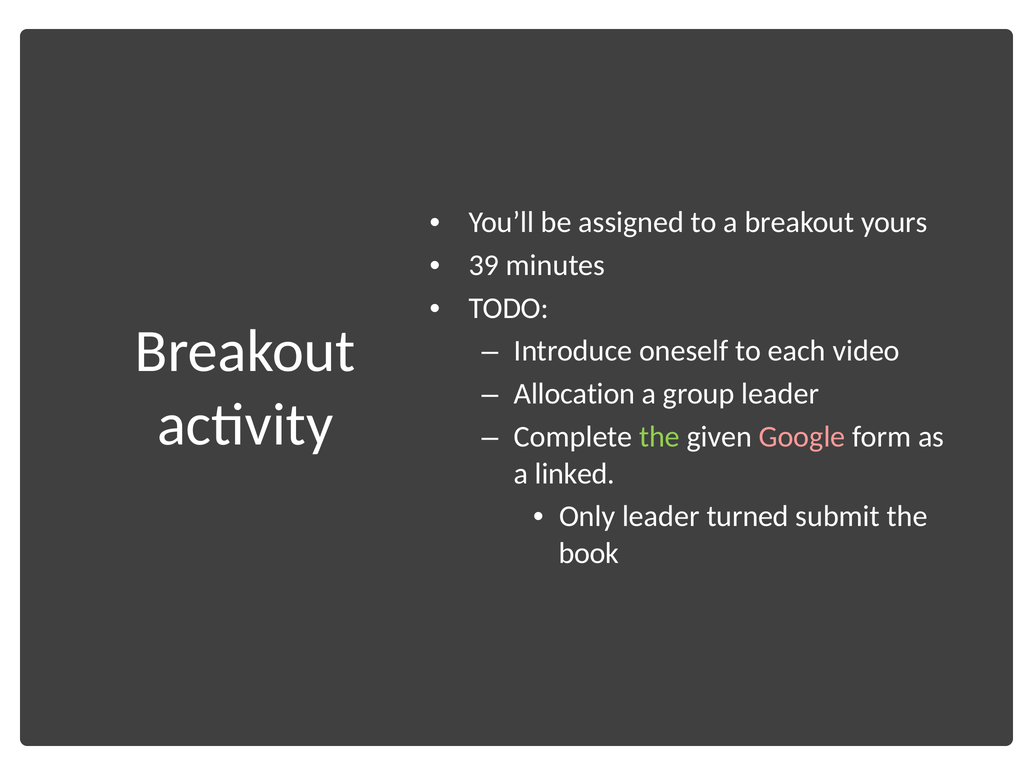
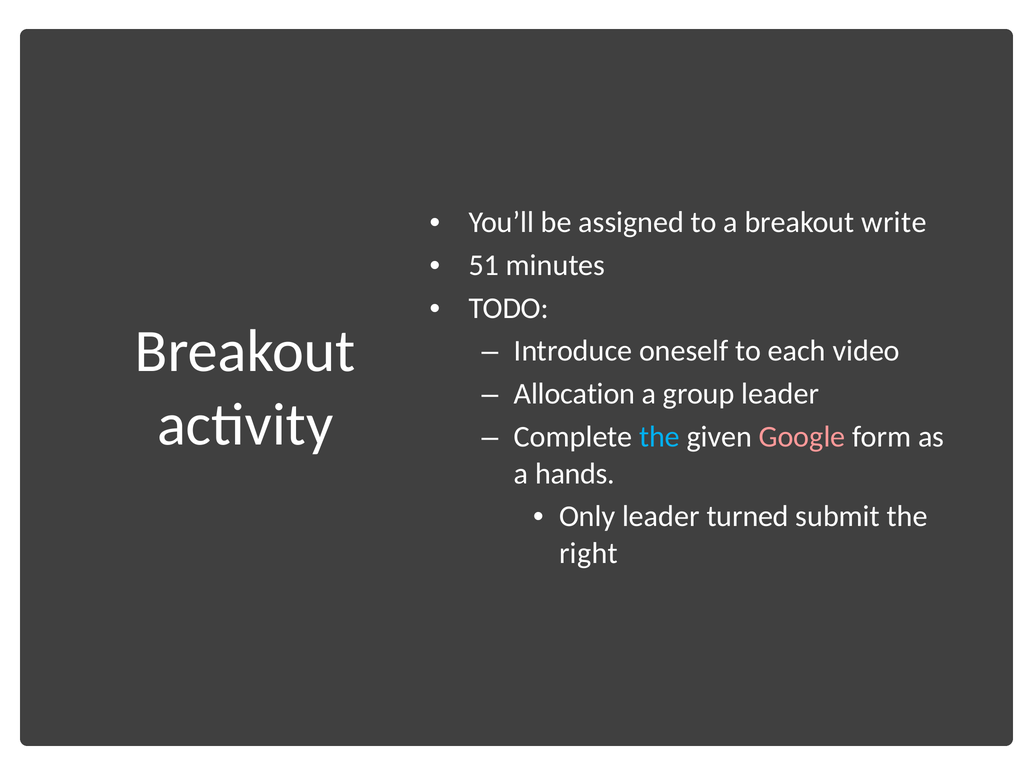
yours: yours -> write
39: 39 -> 51
the at (659, 437) colour: light green -> light blue
linked: linked -> hands
book: book -> right
